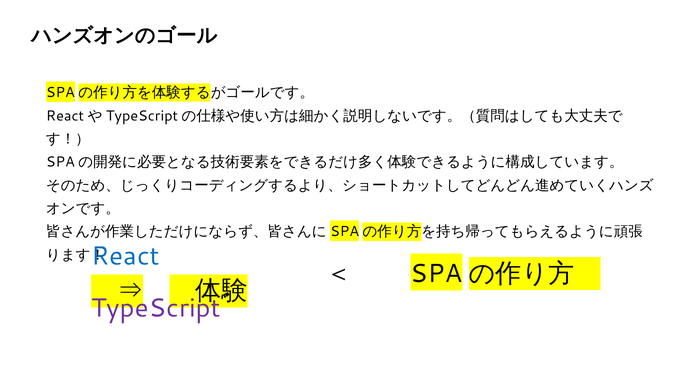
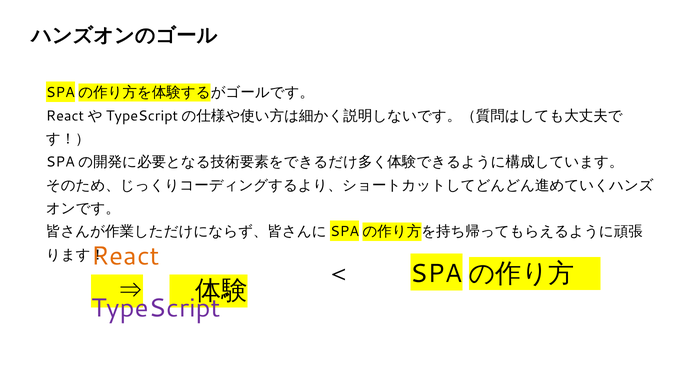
React colour: blue -> orange
